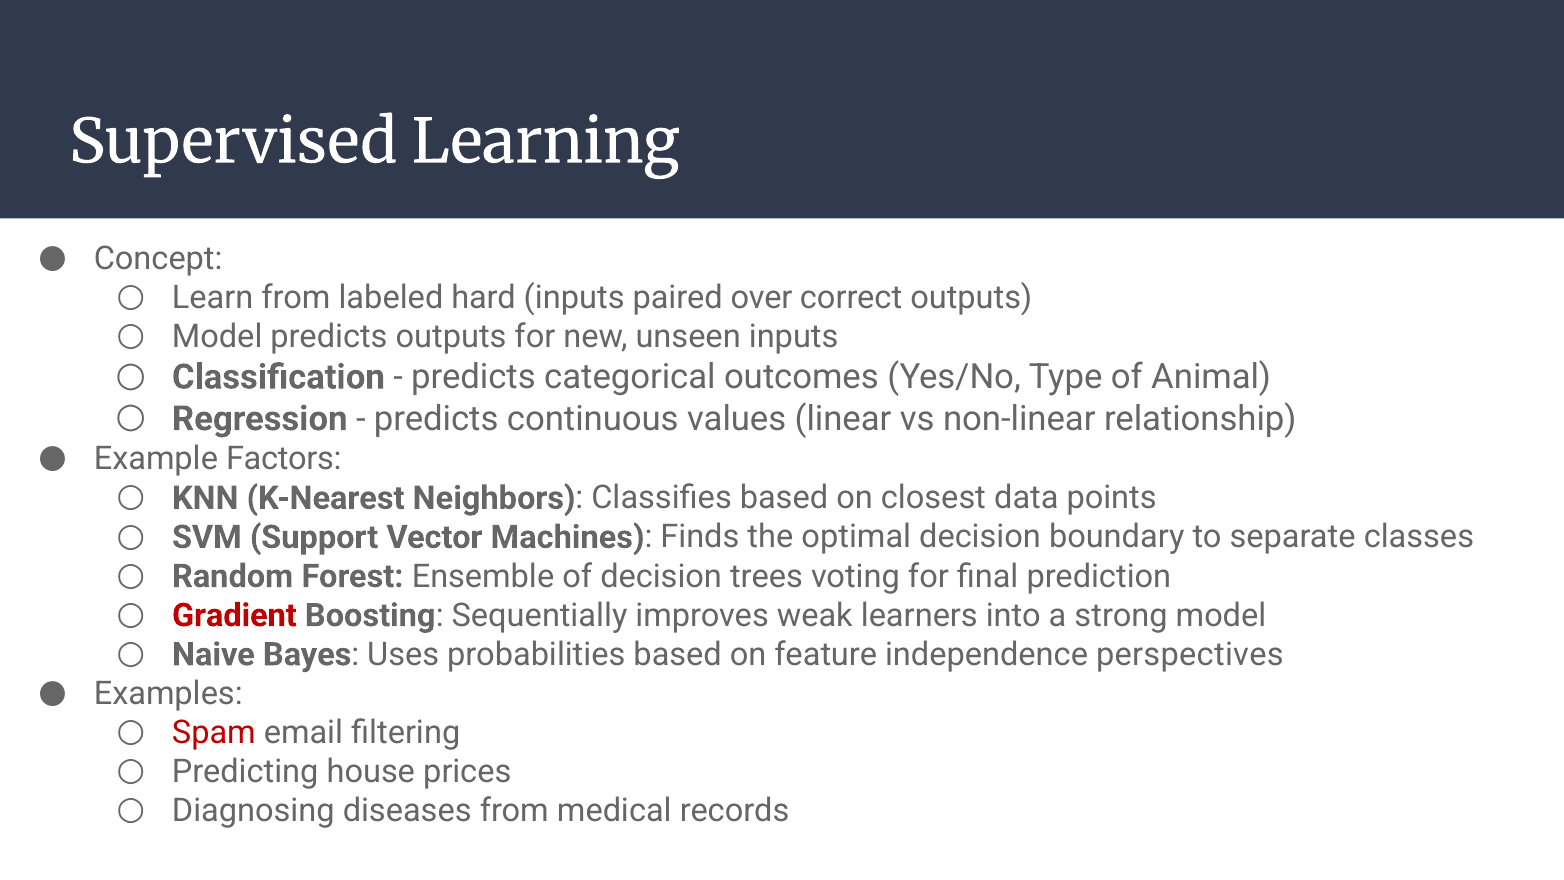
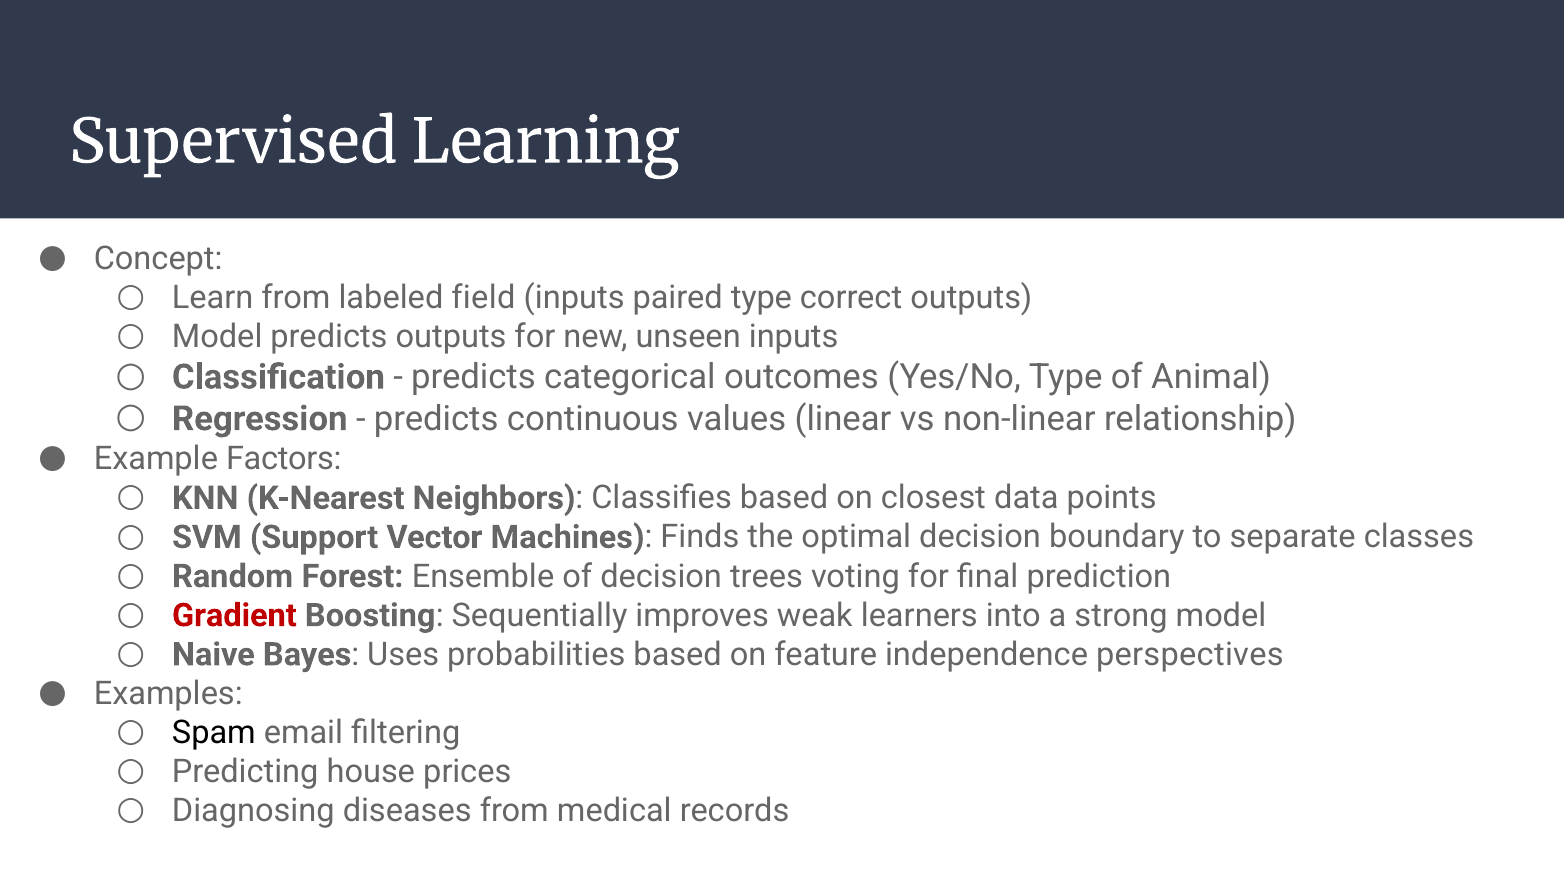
hard: hard -> field
paired over: over -> type
Spam colour: red -> black
